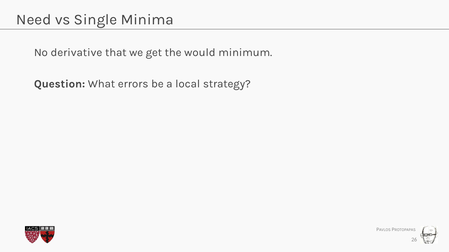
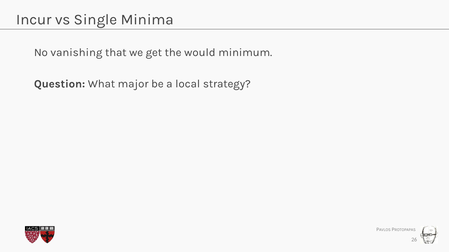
Need: Need -> Incur
derivative: derivative -> vanishing
errors: errors -> major
